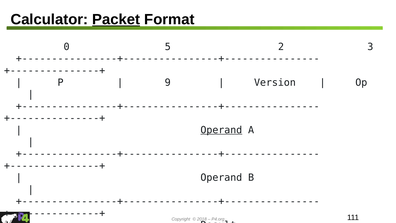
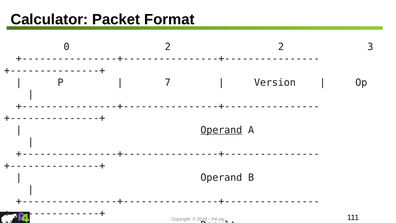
Packet underline: present -> none
0 5: 5 -> 2
9: 9 -> 7
